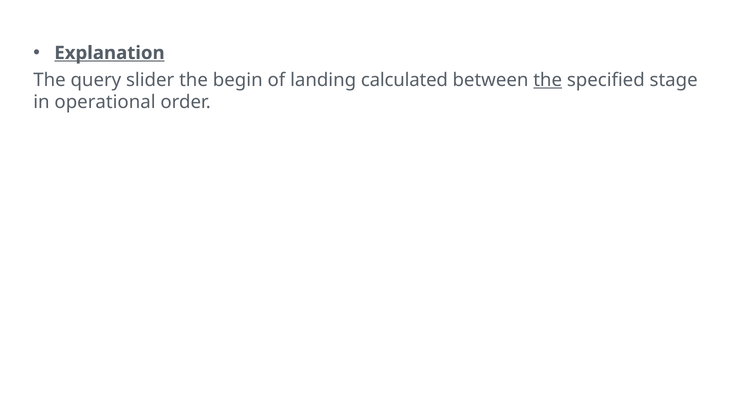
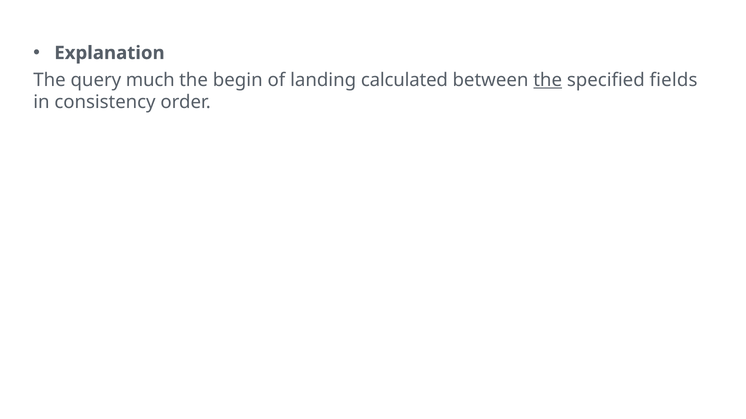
Explanation underline: present -> none
slider: slider -> much
stage: stage -> fields
operational: operational -> consistency
